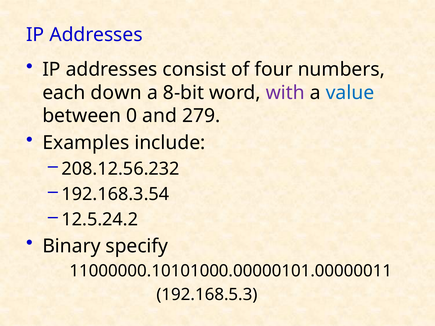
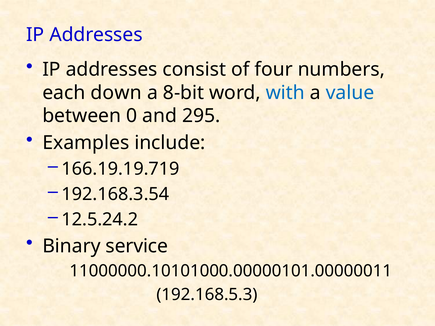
with colour: purple -> blue
279: 279 -> 295
208.12.56.232: 208.12.56.232 -> 166.19.19.719
specify: specify -> service
